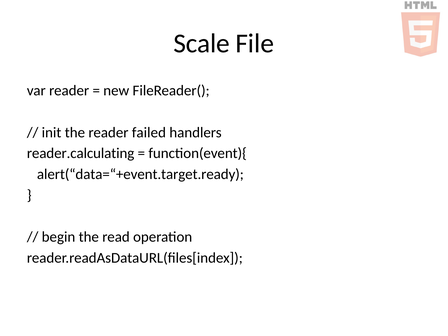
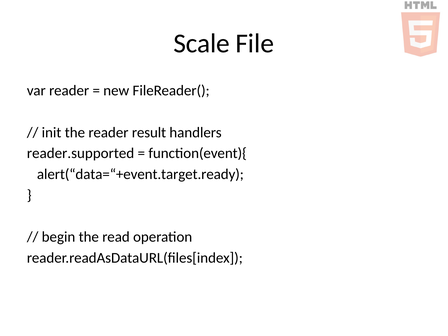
failed: failed -> result
reader.calculating: reader.calculating -> reader.supported
